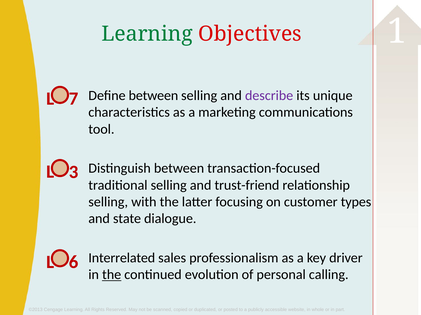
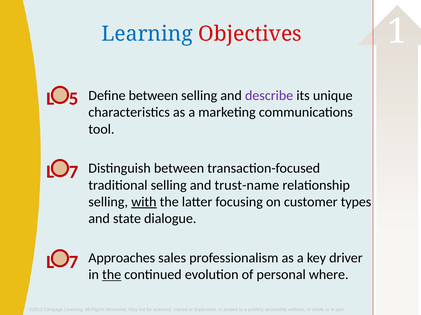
Learning at (147, 34) colour: green -> blue
7: 7 -> 5
3 at (74, 172): 3 -> 7
trust-friend: trust-friend -> trust-name
with underline: none -> present
Interrelated: Interrelated -> Approaches
6 at (74, 263): 6 -> 7
calling: calling -> where
